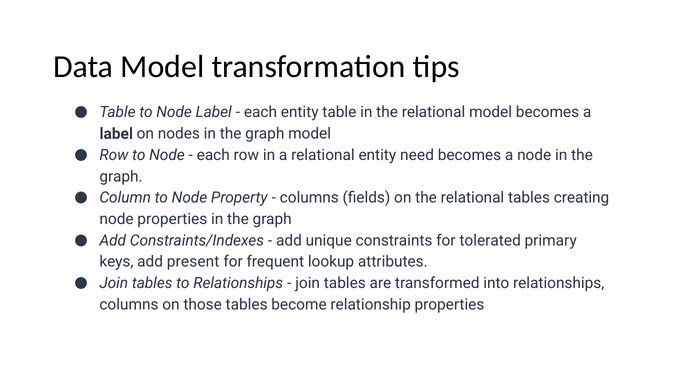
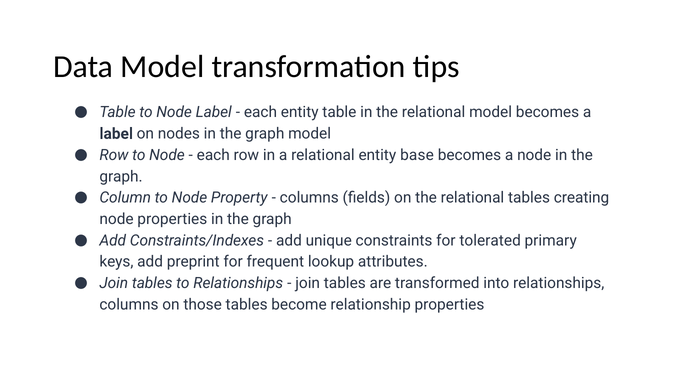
need: need -> base
present: present -> preprint
